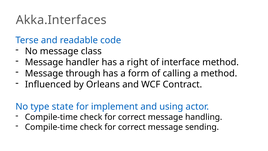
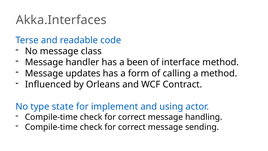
right: right -> been
through: through -> updates
